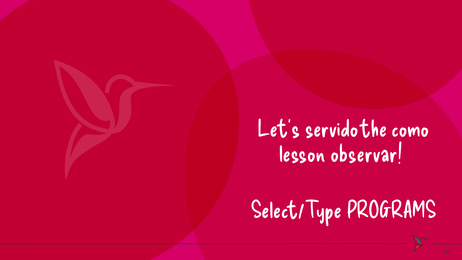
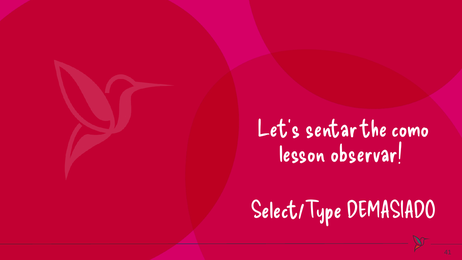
servido: servido -> sentar
PROGRAMS: PROGRAMS -> DEMASIADO
